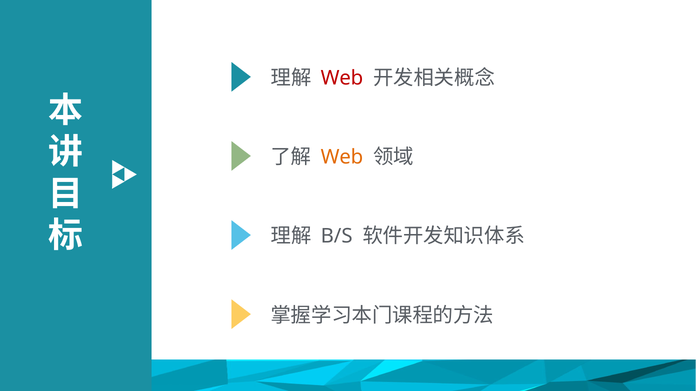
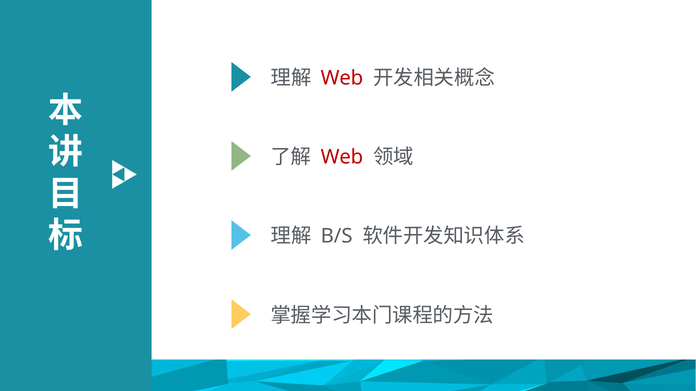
Web at (342, 157) colour: orange -> red
